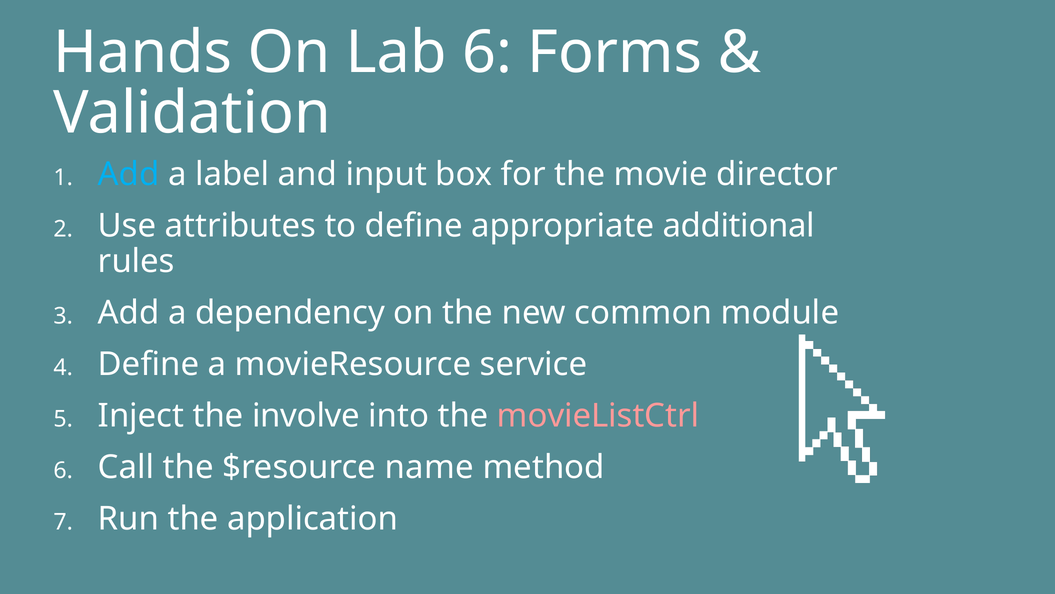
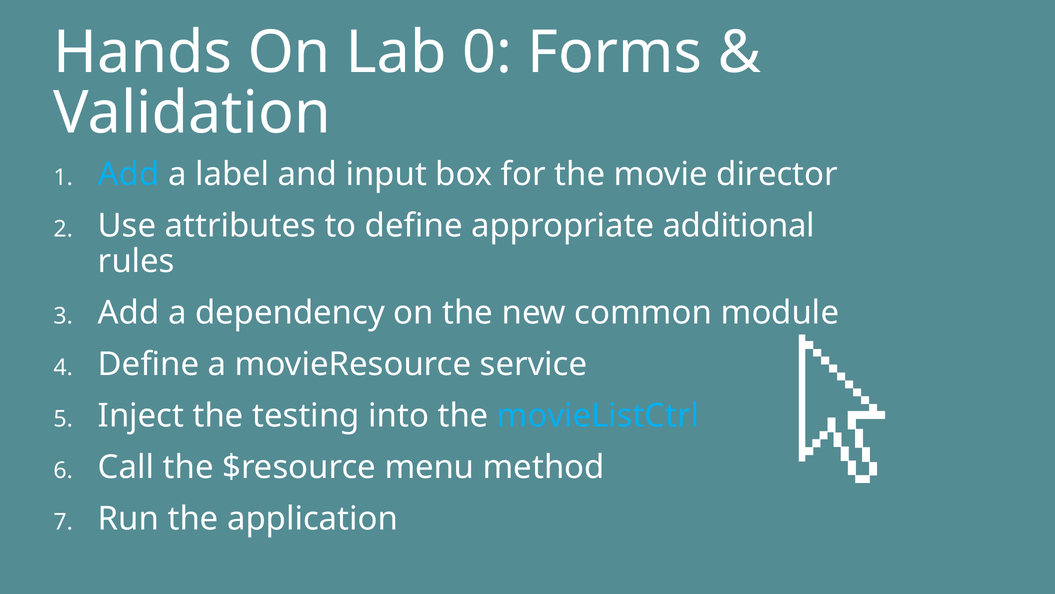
Lab 6: 6 -> 0
involve: involve -> testing
movieListCtrl colour: pink -> light blue
name: name -> menu
